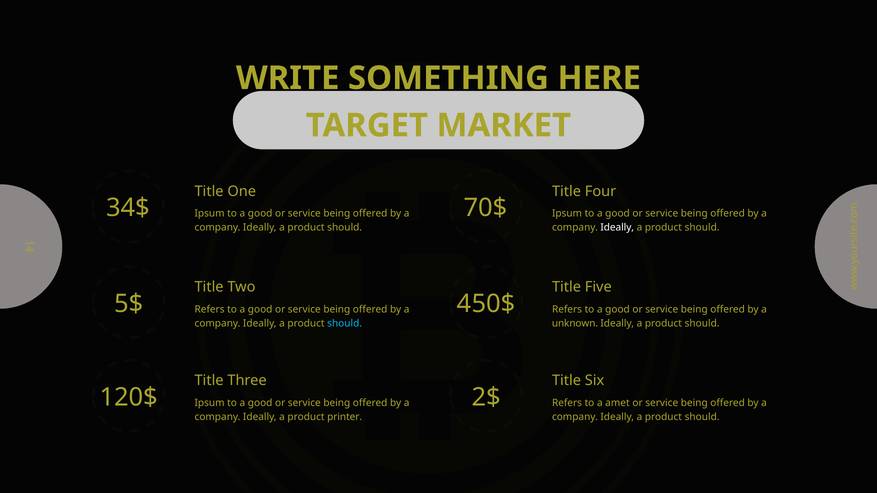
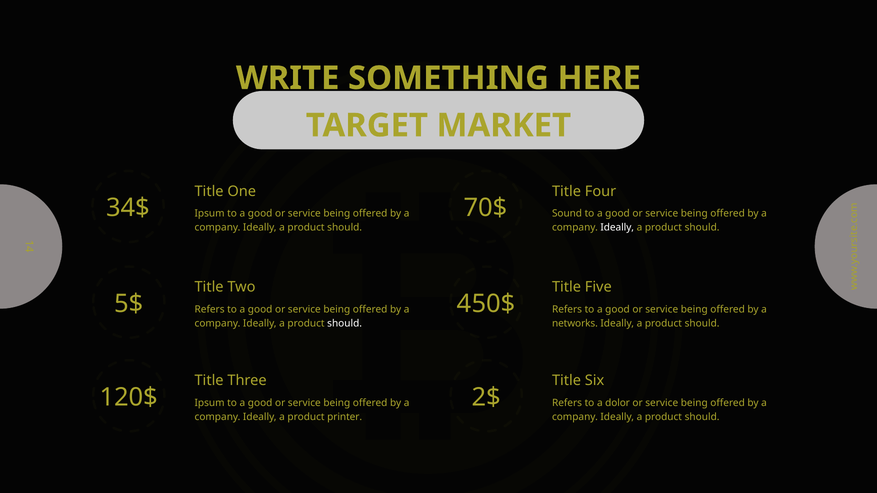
Ipsum at (567, 214): Ipsum -> Sound
should at (345, 324) colour: light blue -> white
unknown: unknown -> networks
amet: amet -> dolor
